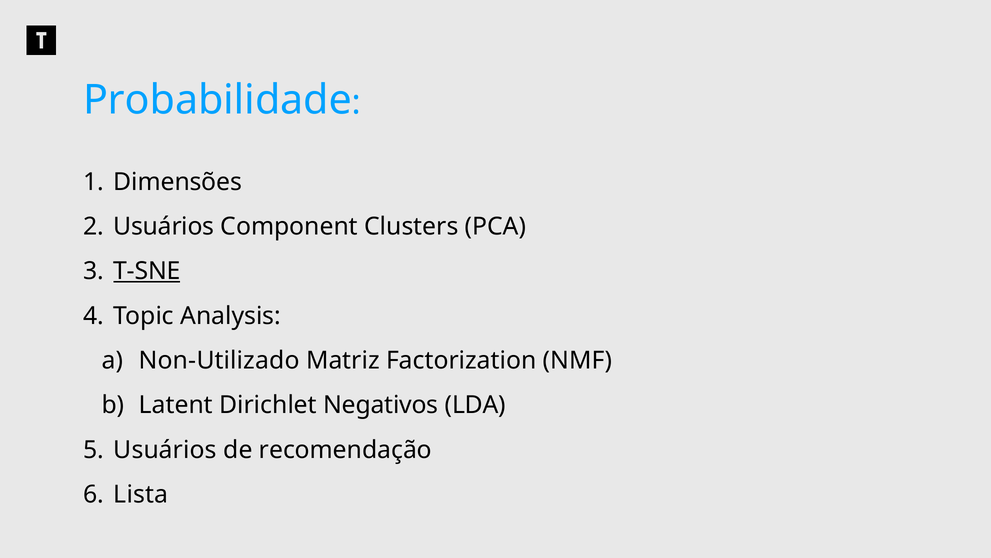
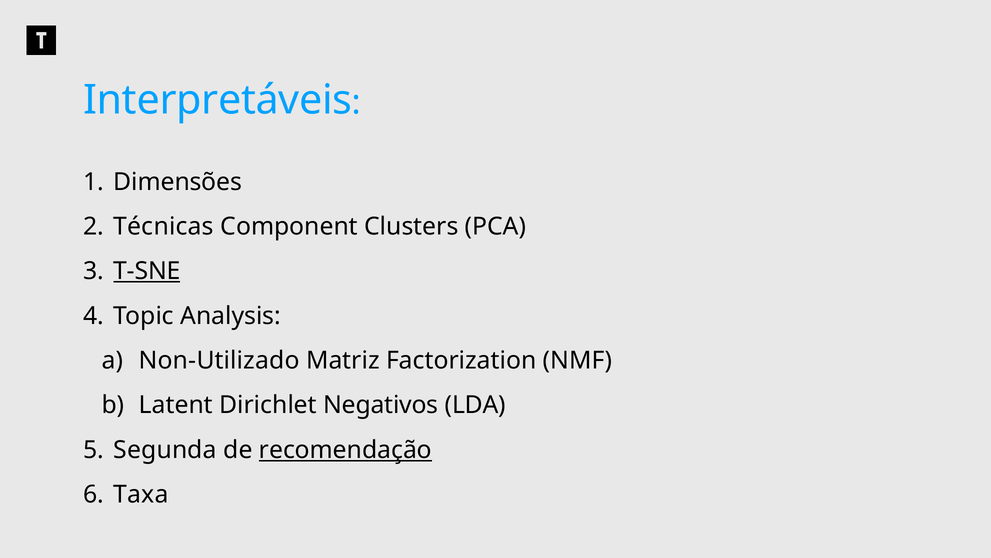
Probabilidade: Probabilidade -> Interpretáveis
Usuários at (164, 226): Usuários -> Técnicas
Usuários at (165, 449): Usuários -> Segunda
recomendação underline: none -> present
Lista: Lista -> Taxa
